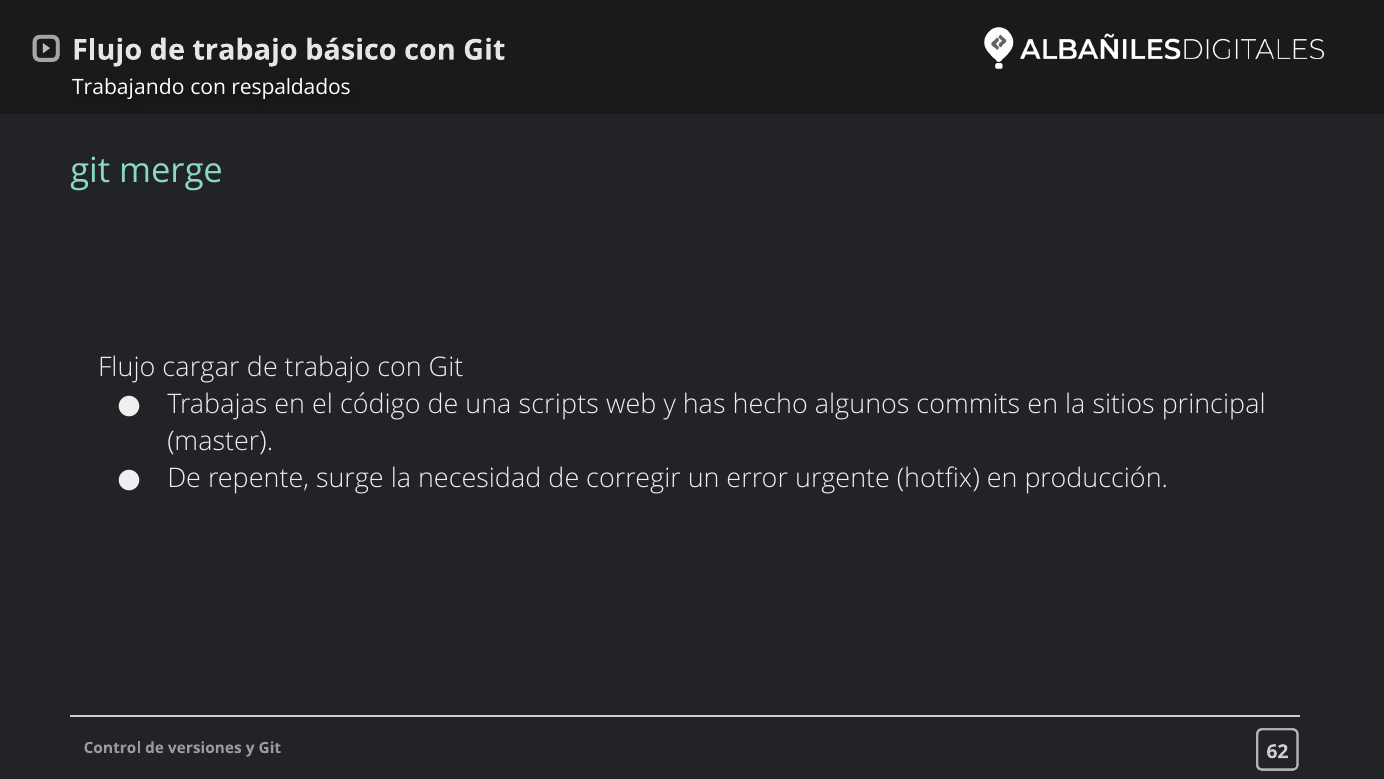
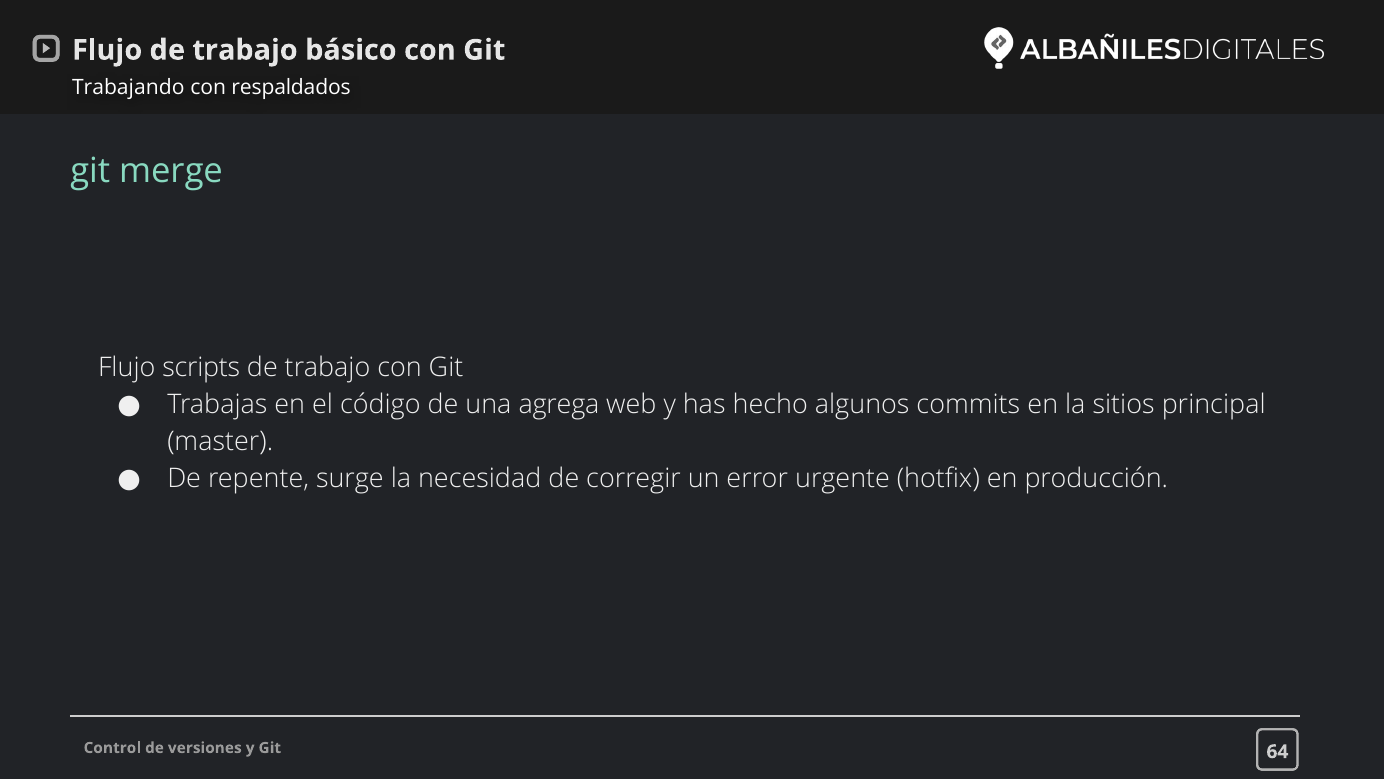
cargar: cargar -> scripts
scripts: scripts -> agrega
62: 62 -> 64
